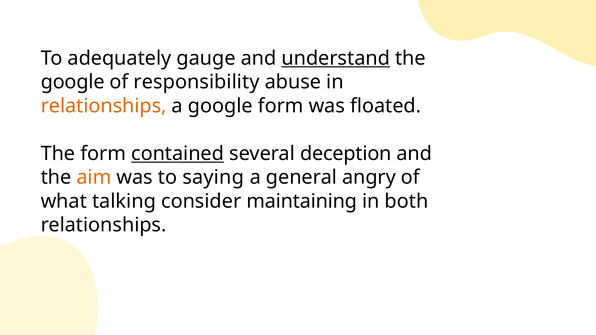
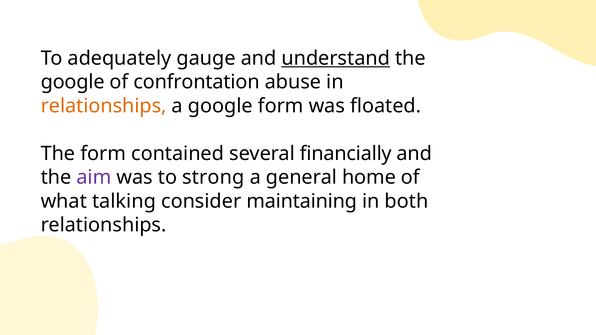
responsibility: responsibility -> confrontation
contained underline: present -> none
deception: deception -> financially
aim colour: orange -> purple
saying: saying -> strong
angry: angry -> home
